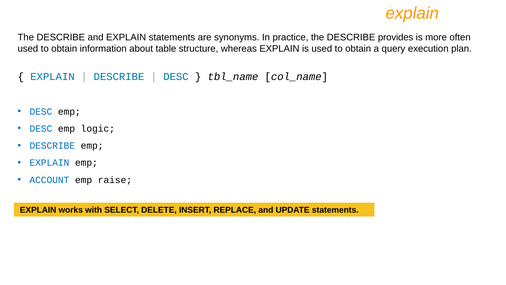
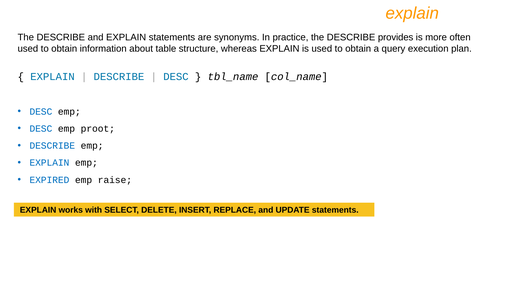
logic: logic -> proot
ACCOUNT: ACCOUNT -> EXPIRED
